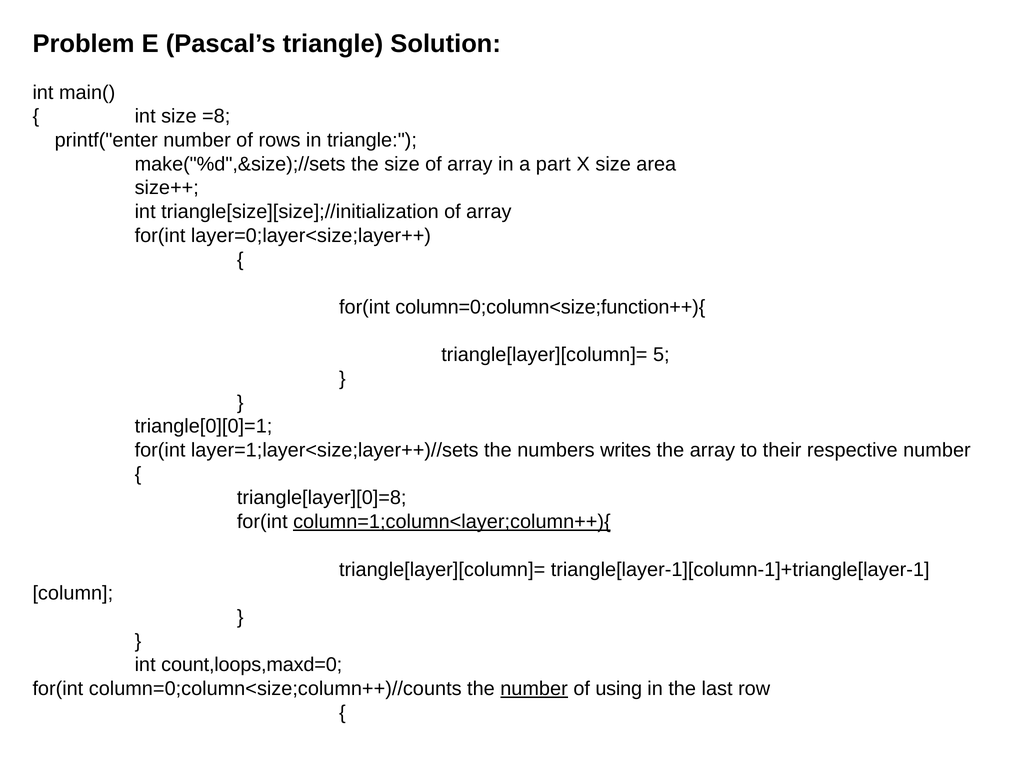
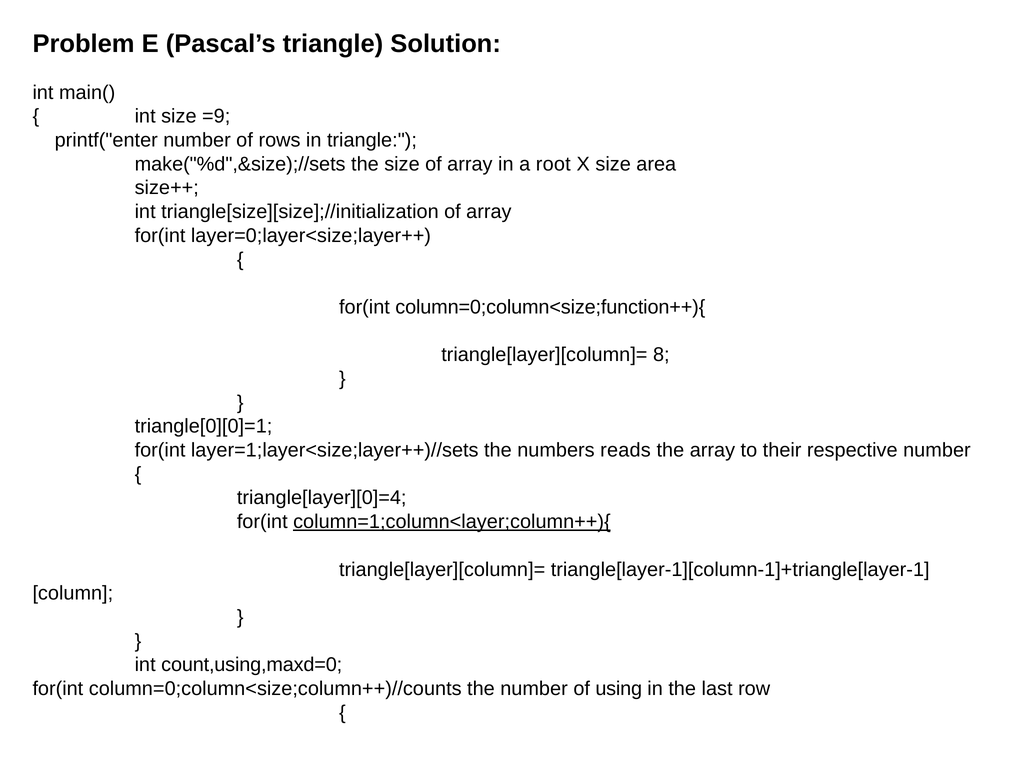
=8: =8 -> =9
part: part -> root
5: 5 -> 8
writes: writes -> reads
triangle[layer][0]=8: triangle[layer][0]=8 -> triangle[layer][0]=4
count,loops,maxd=0: count,loops,maxd=0 -> count,using,maxd=0
number at (534, 689) underline: present -> none
